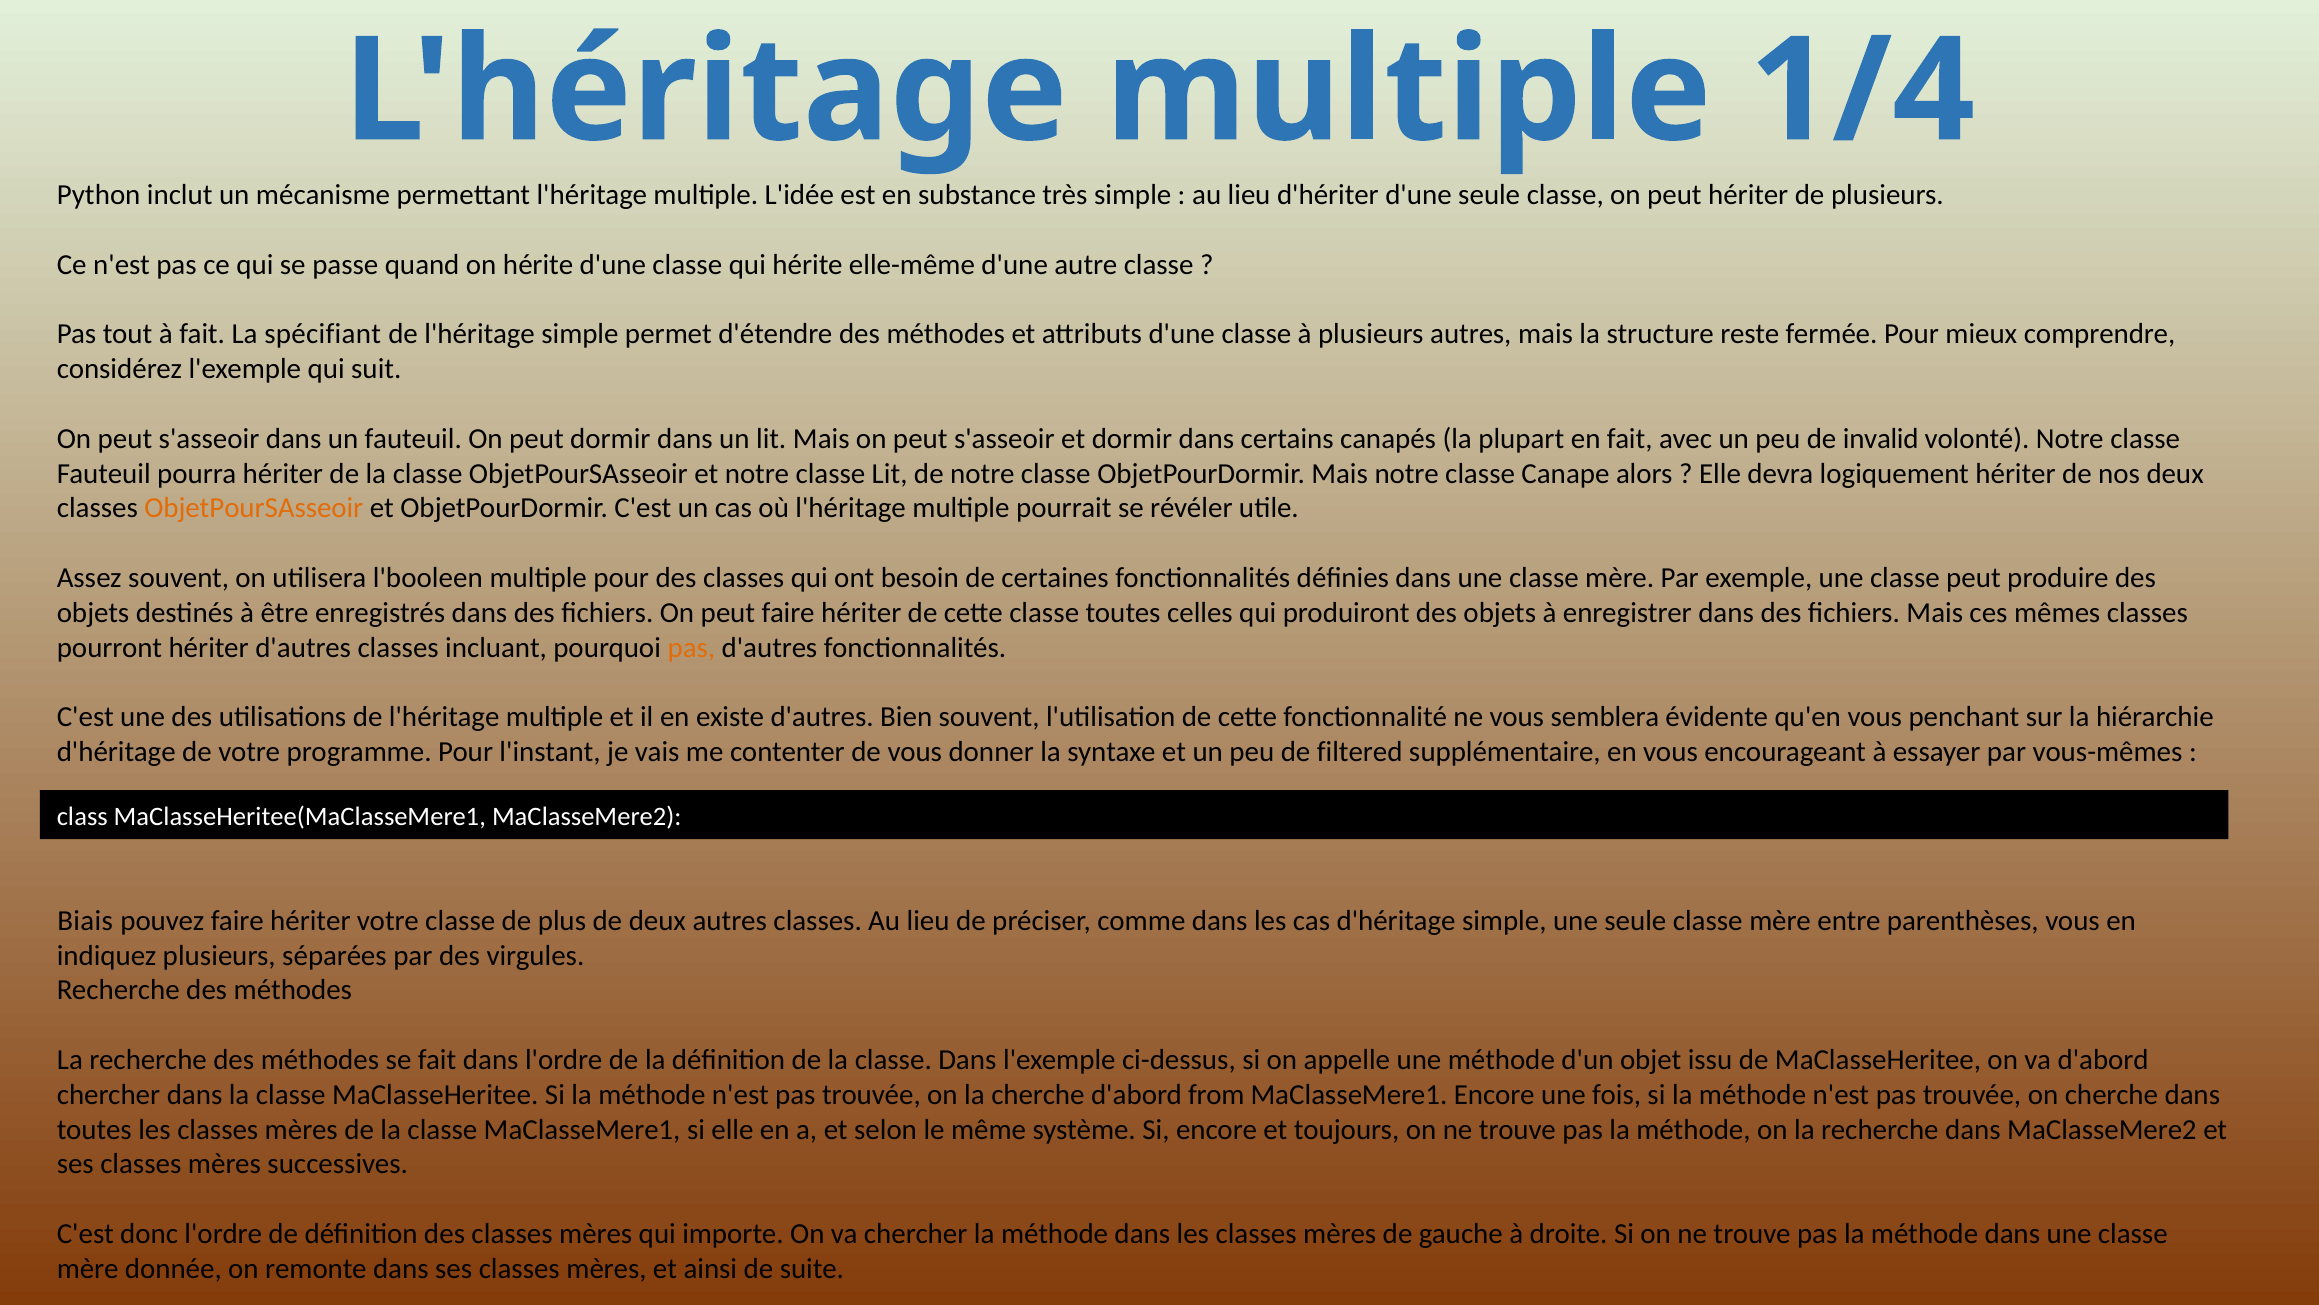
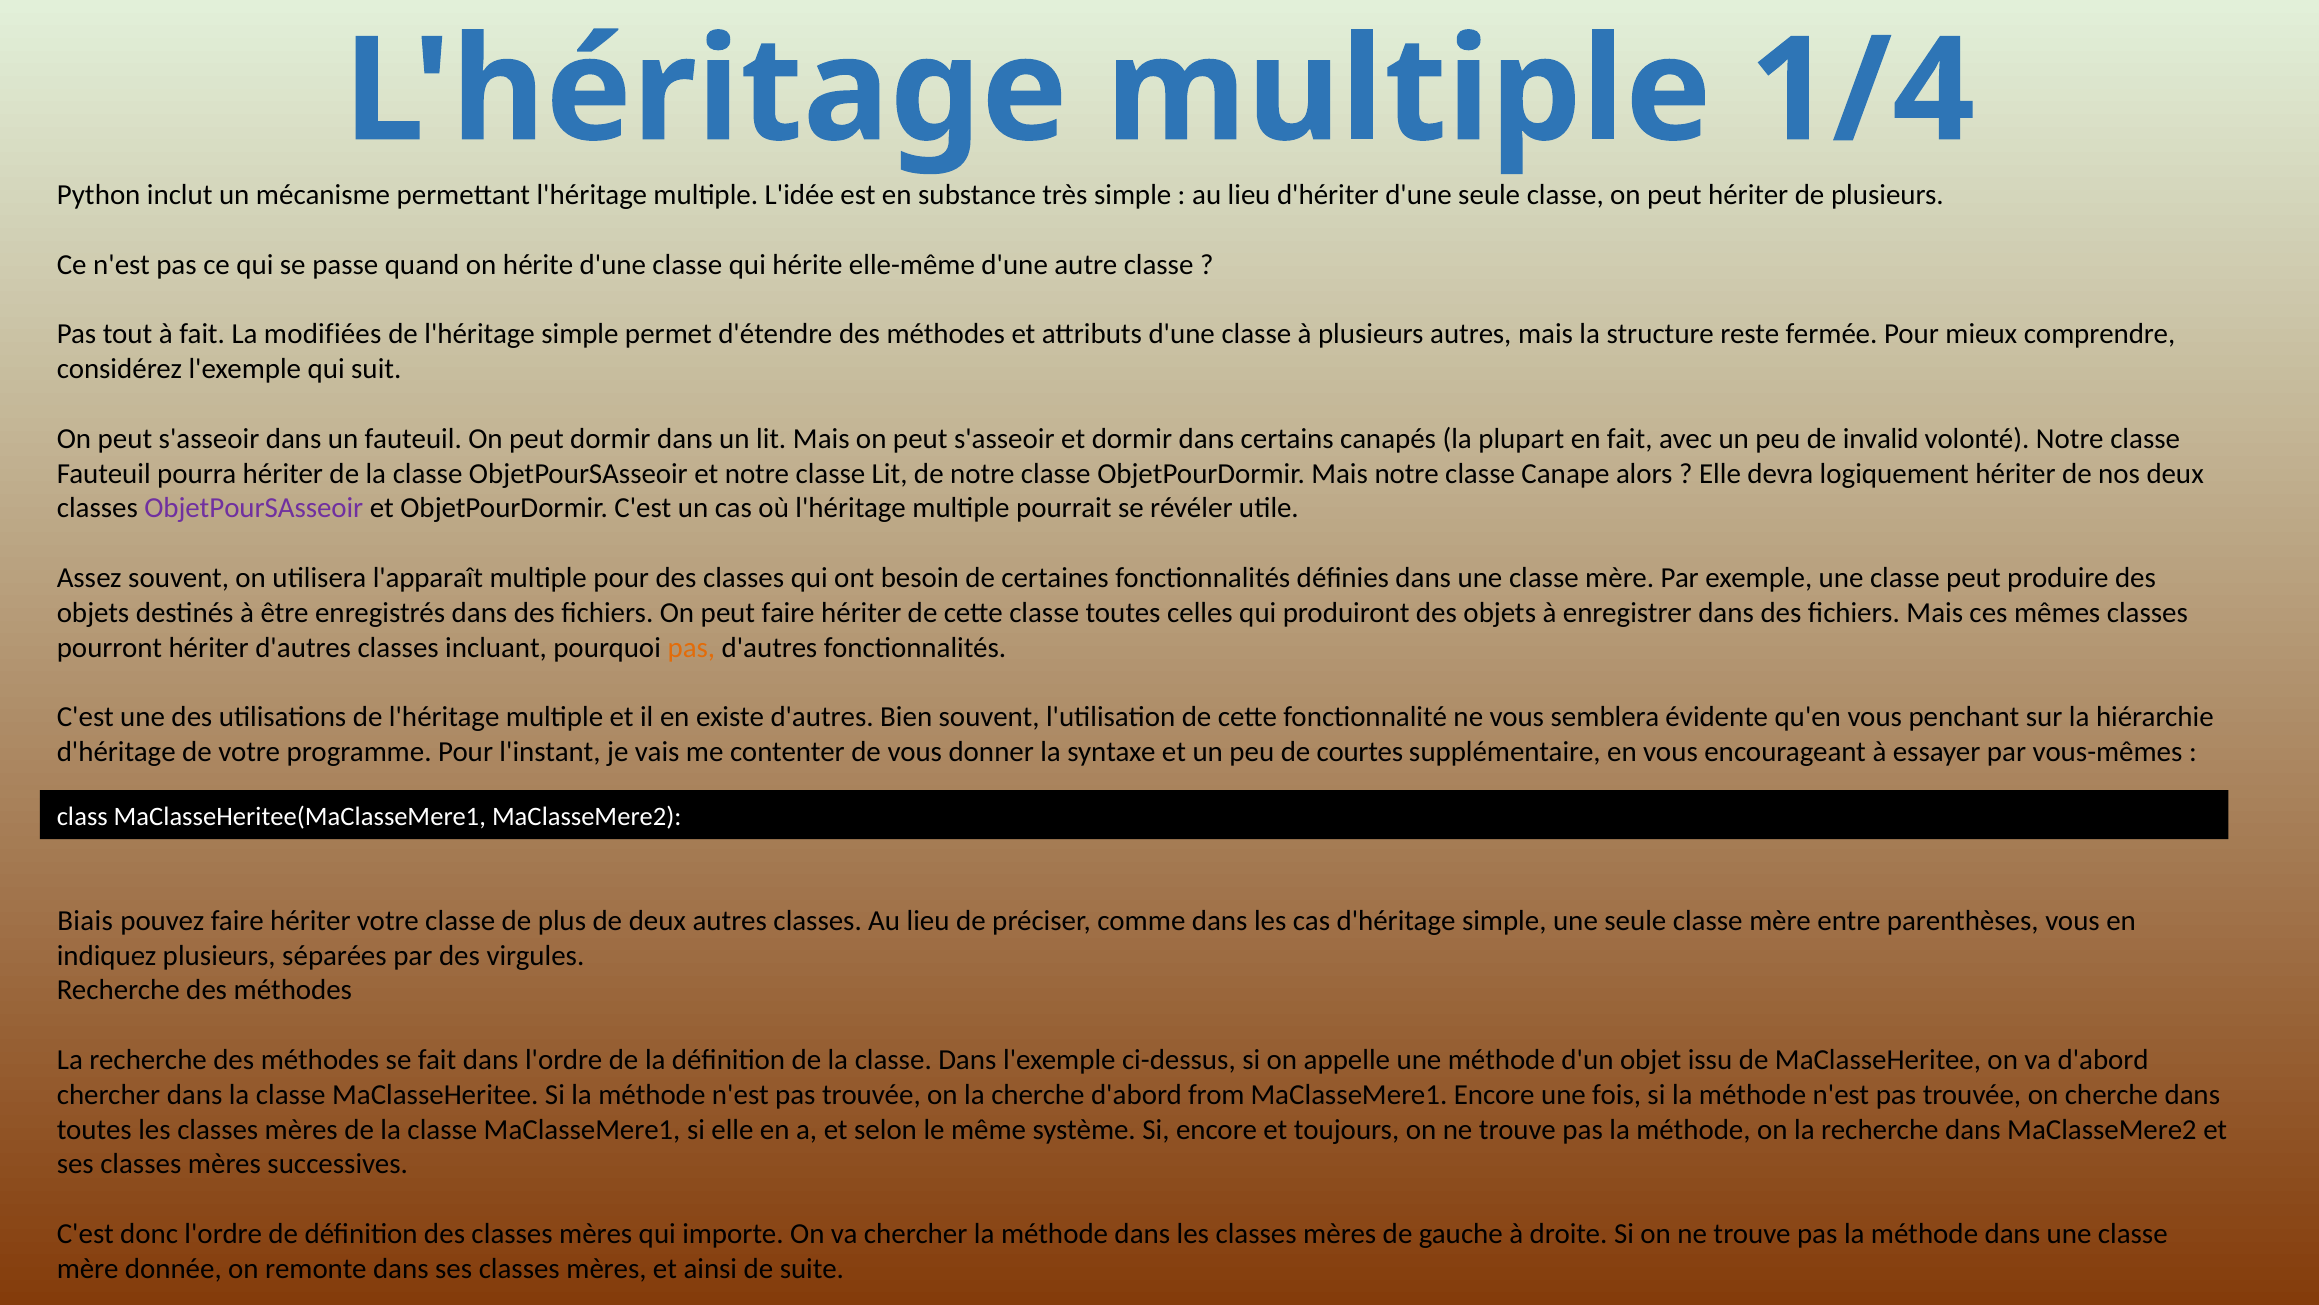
spécifiant: spécifiant -> modifiées
ObjetPourSAsseoir at (254, 508) colour: orange -> purple
l'booleen: l'booleen -> l'apparaît
filtered: filtered -> courtes
